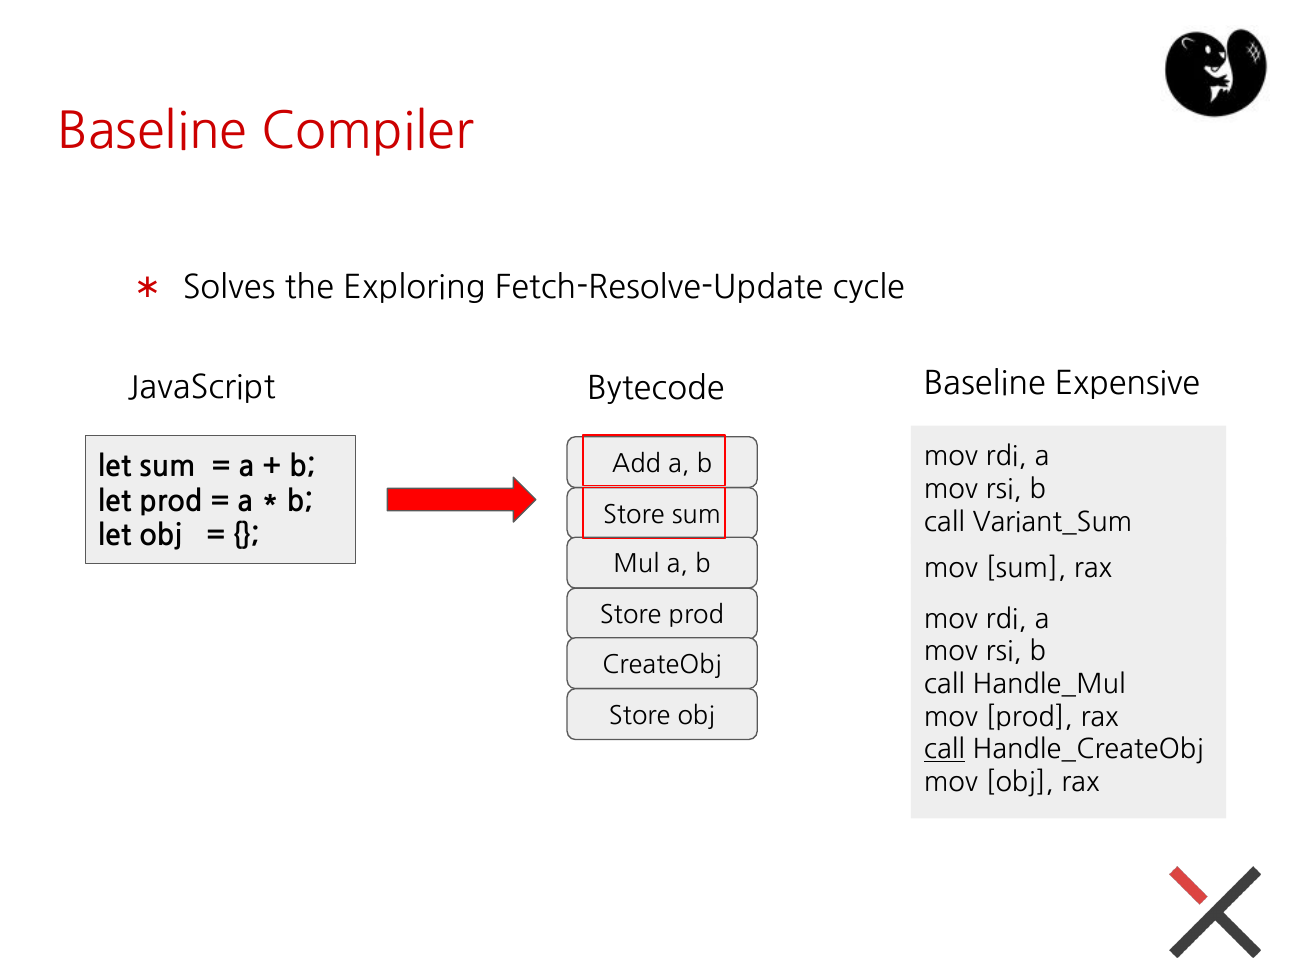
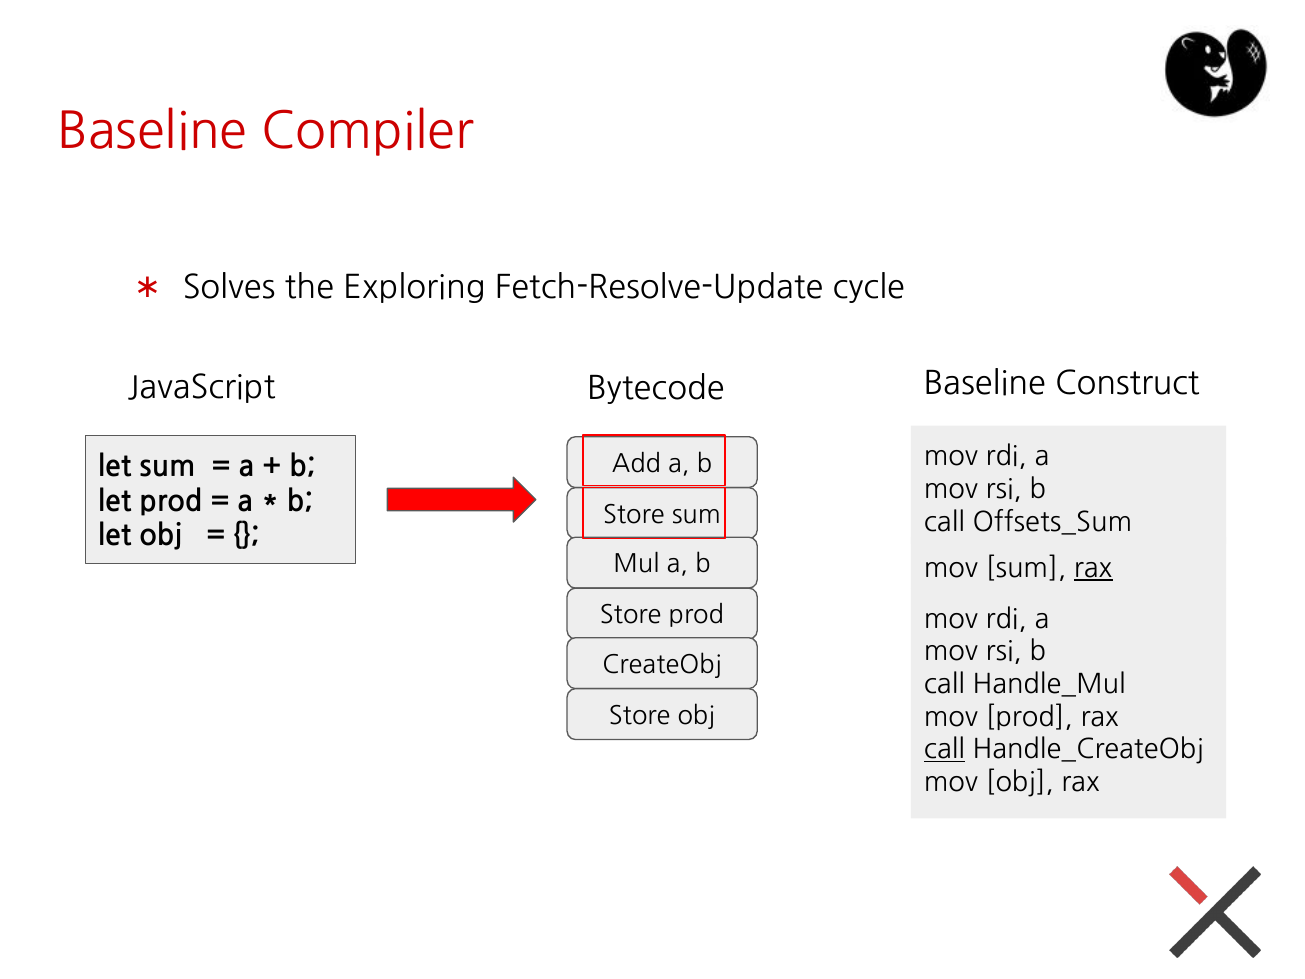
Expensive: Expensive -> Construct
Variant_Sum: Variant_Sum -> Offsets_Sum
rax at (1093, 568) underline: none -> present
